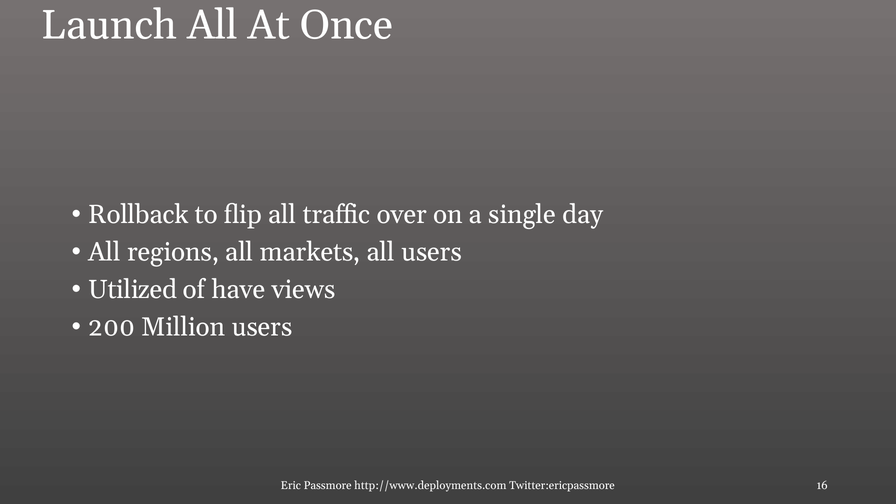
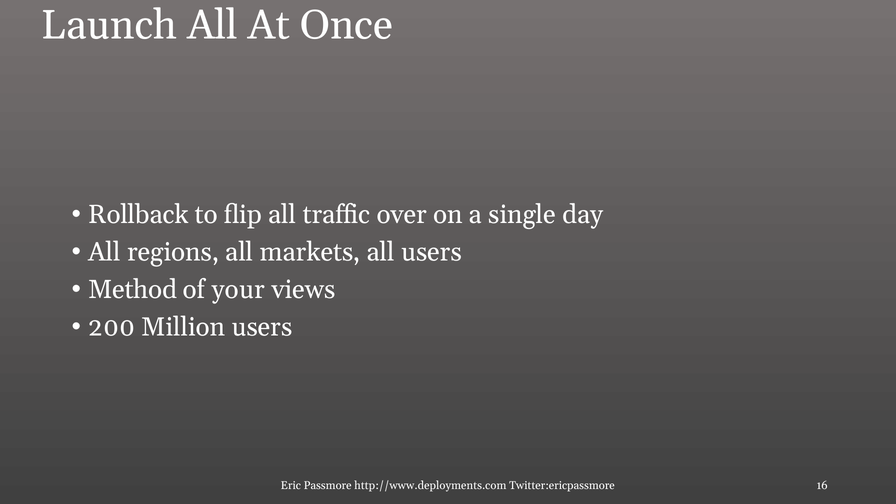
Utilized: Utilized -> Method
have: have -> your
